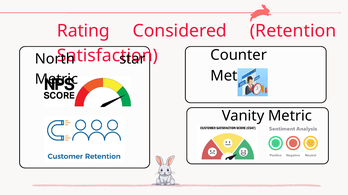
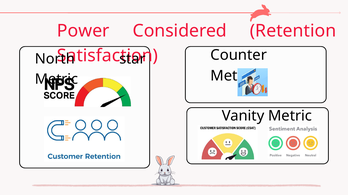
Rating: Rating -> Power
